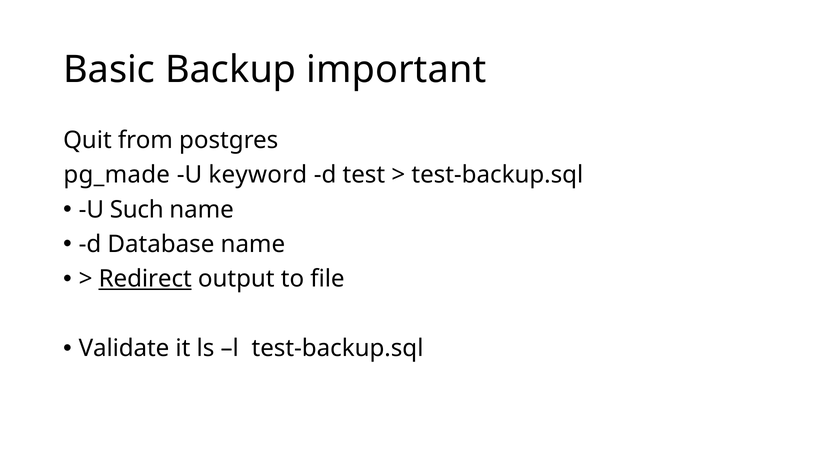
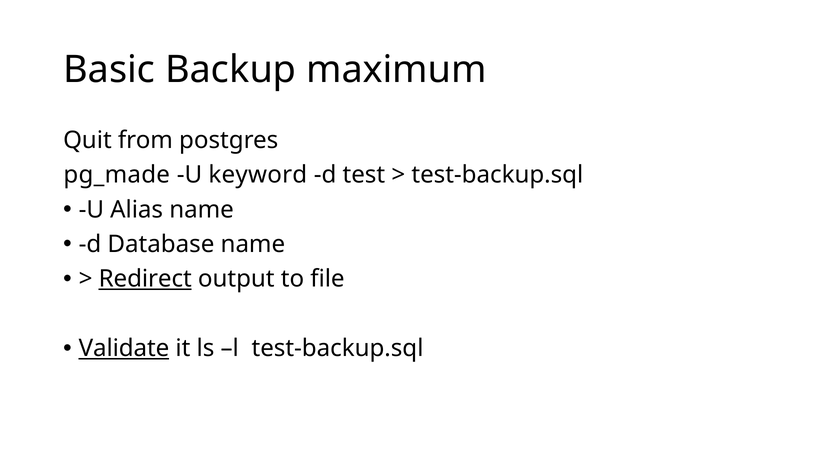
important: important -> maximum
Such: Such -> Alias
Validate underline: none -> present
